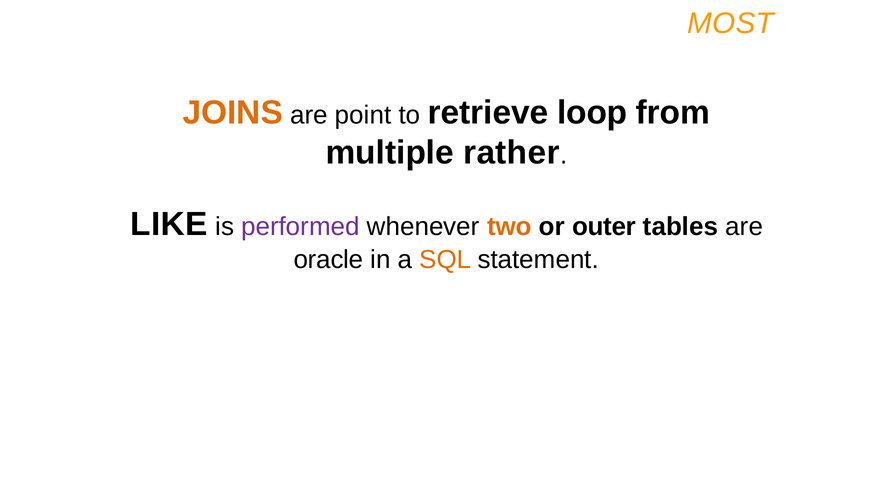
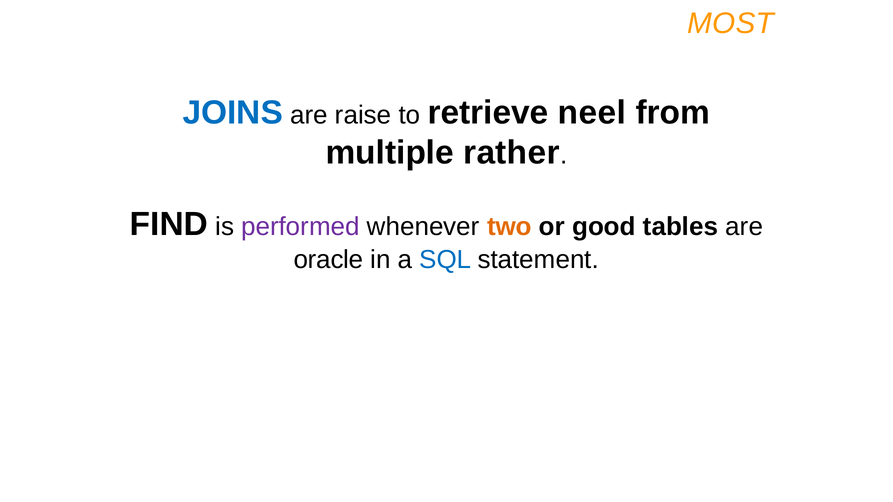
JOINS colour: orange -> blue
point: point -> raise
loop: loop -> neel
LIKE: LIKE -> FIND
outer: outer -> good
SQL colour: orange -> blue
